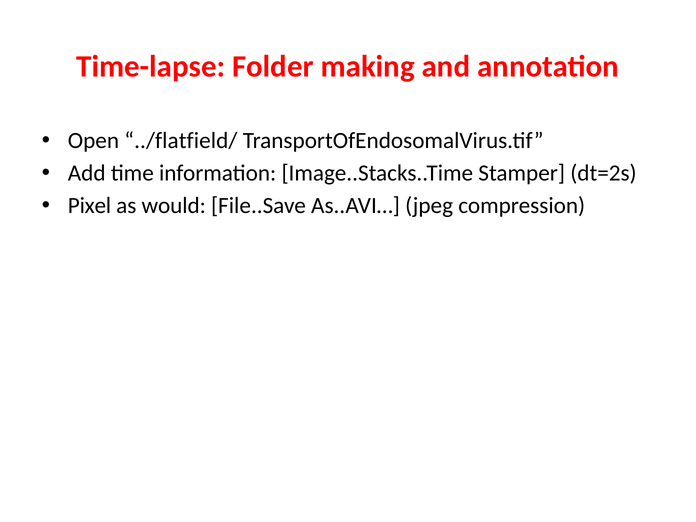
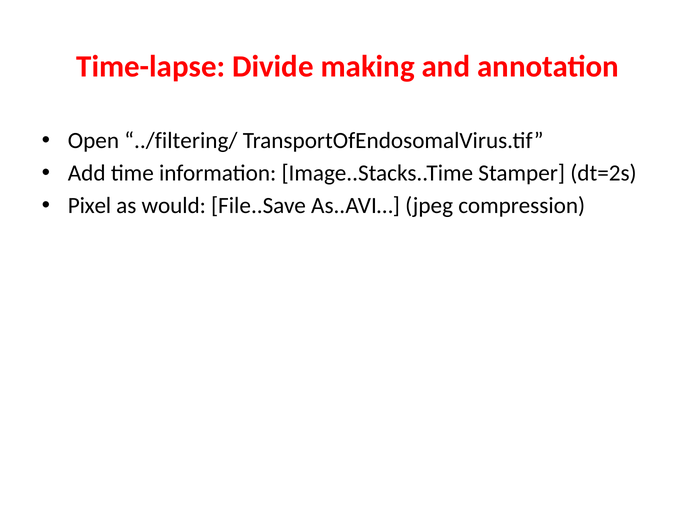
Folder: Folder -> Divide
../flatfield/: ../flatfield/ -> ../filtering/
